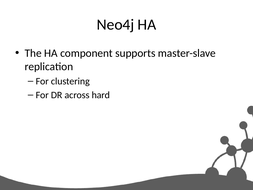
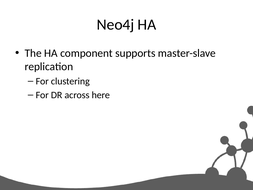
hard: hard -> here
